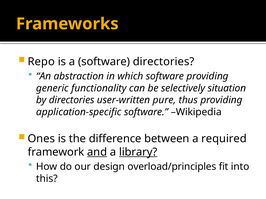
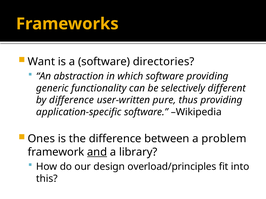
Repo: Repo -> Want
situation: situation -> different
by directories: directories -> difference
required: required -> problem
library underline: present -> none
